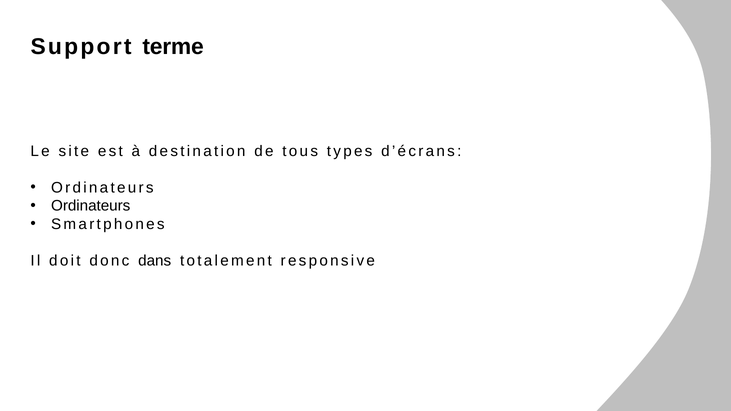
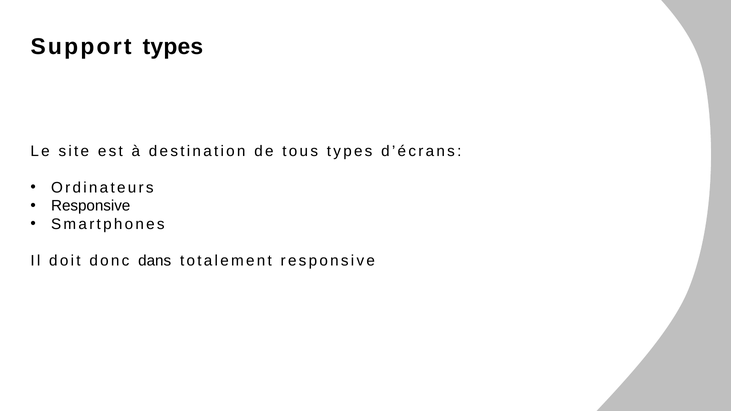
Support terme: terme -> types
Ordinateurs at (91, 206): Ordinateurs -> Responsive
